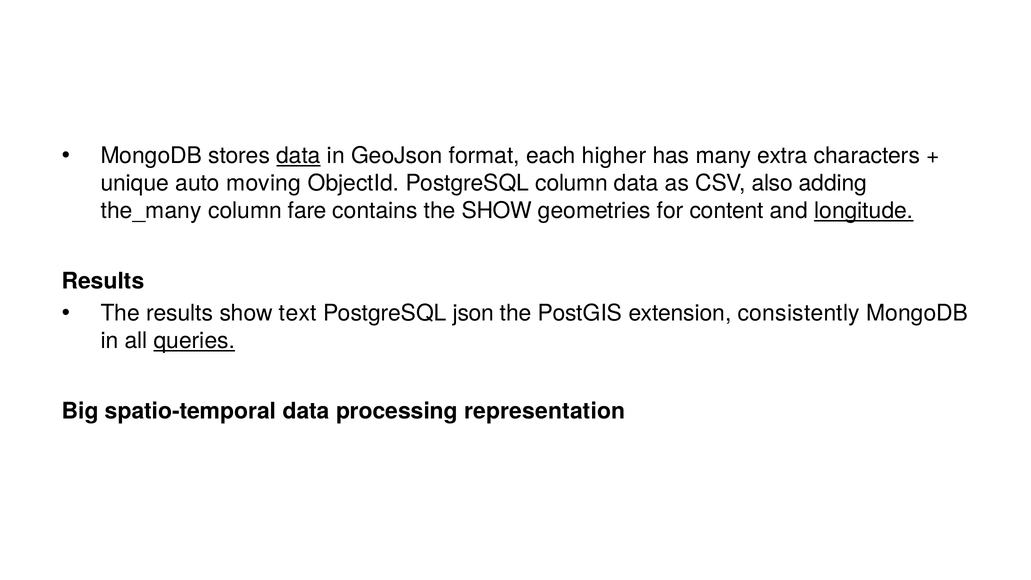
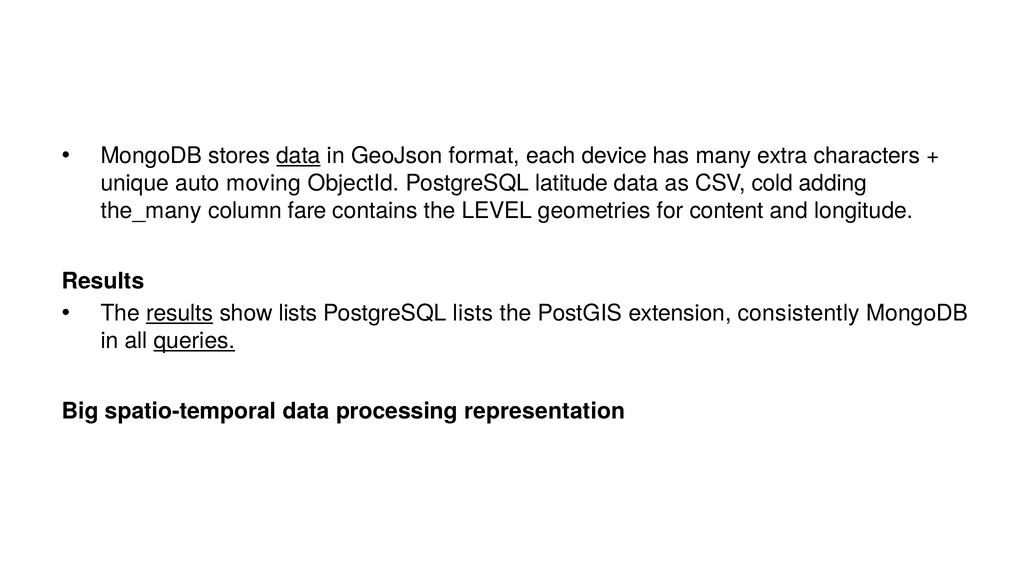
higher: higher -> device
PostgreSQL column: column -> latitude
also: also -> cold
the SHOW: SHOW -> LEVEL
longitude underline: present -> none
results at (180, 313) underline: none -> present
show text: text -> lists
PostgreSQL json: json -> lists
